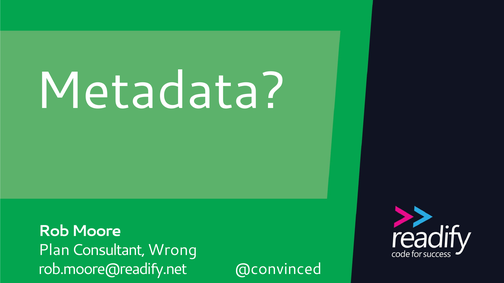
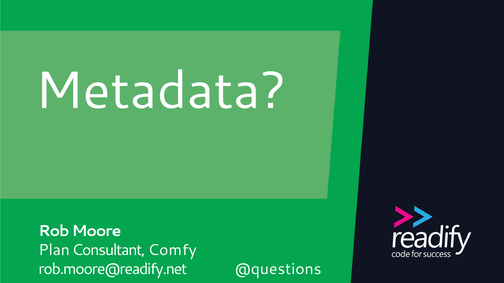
Wrong: Wrong -> Comfy
@convinced: @convinced -> @questions
